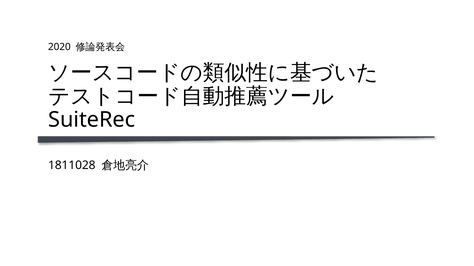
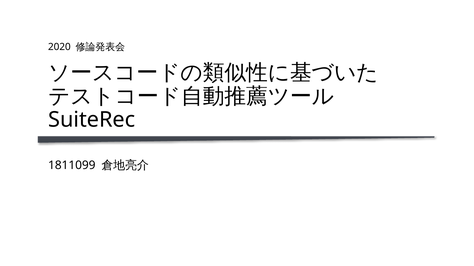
1811028: 1811028 -> 1811099
